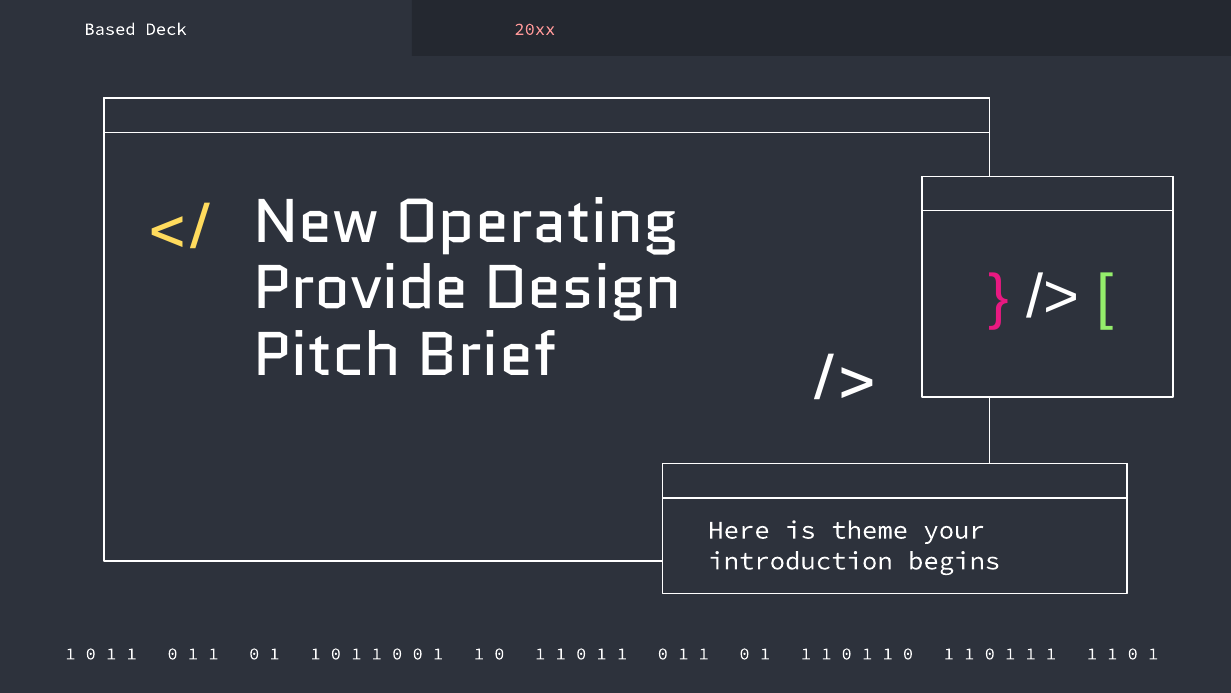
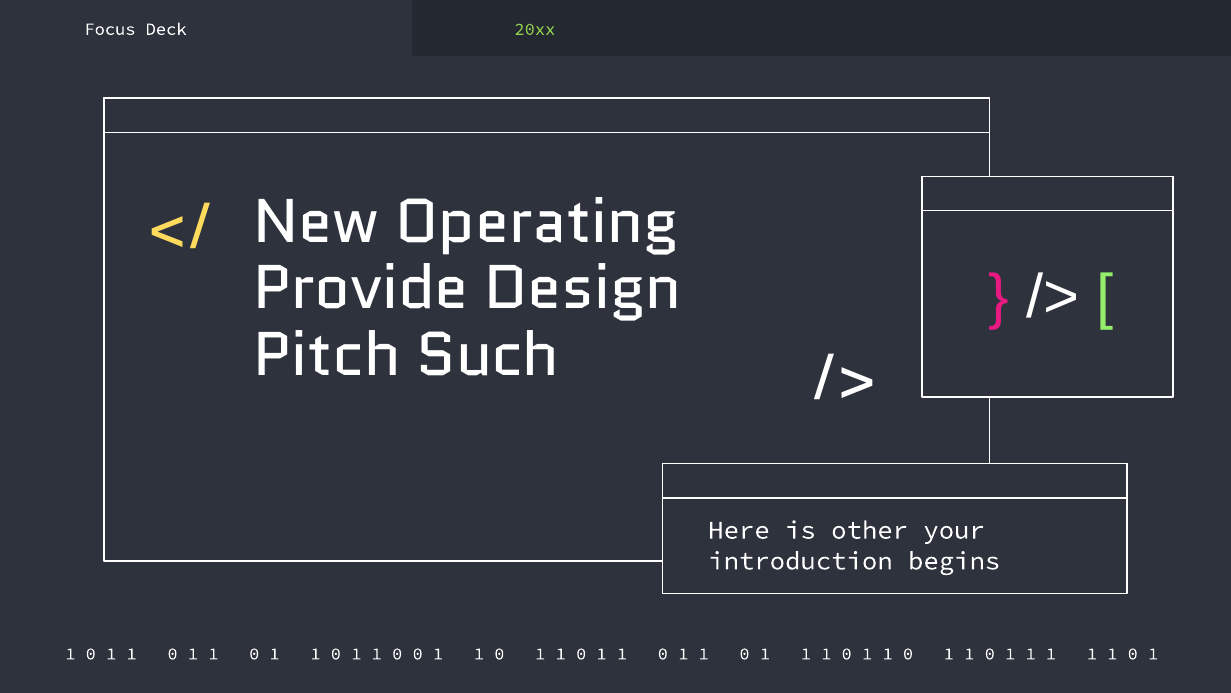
Based: Based -> Focus
20xx colour: pink -> light green
Brief: Brief -> Such
theme: theme -> other
